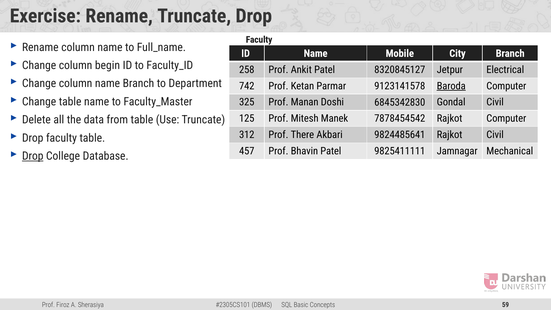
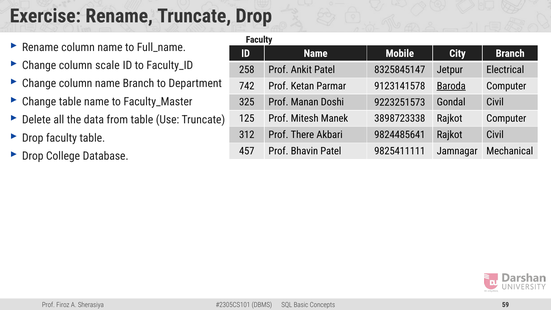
begin: begin -> scale
8320845127: 8320845127 -> 8325845147
6845342830: 6845342830 -> 9223251573
7878454542: 7878454542 -> 3898723338
Drop at (33, 156) underline: present -> none
